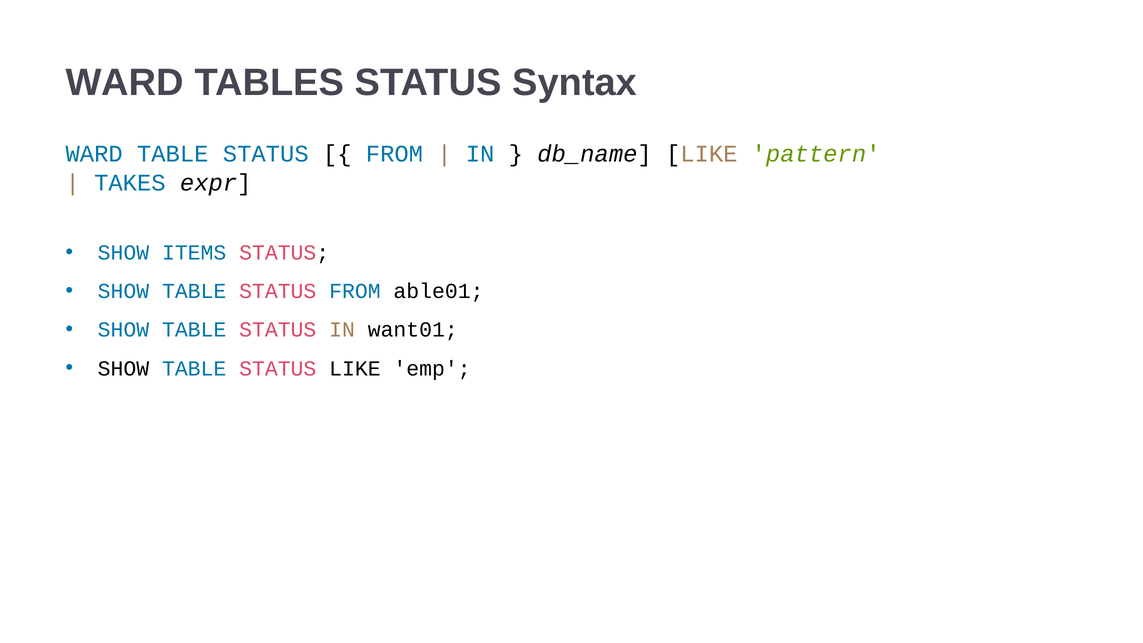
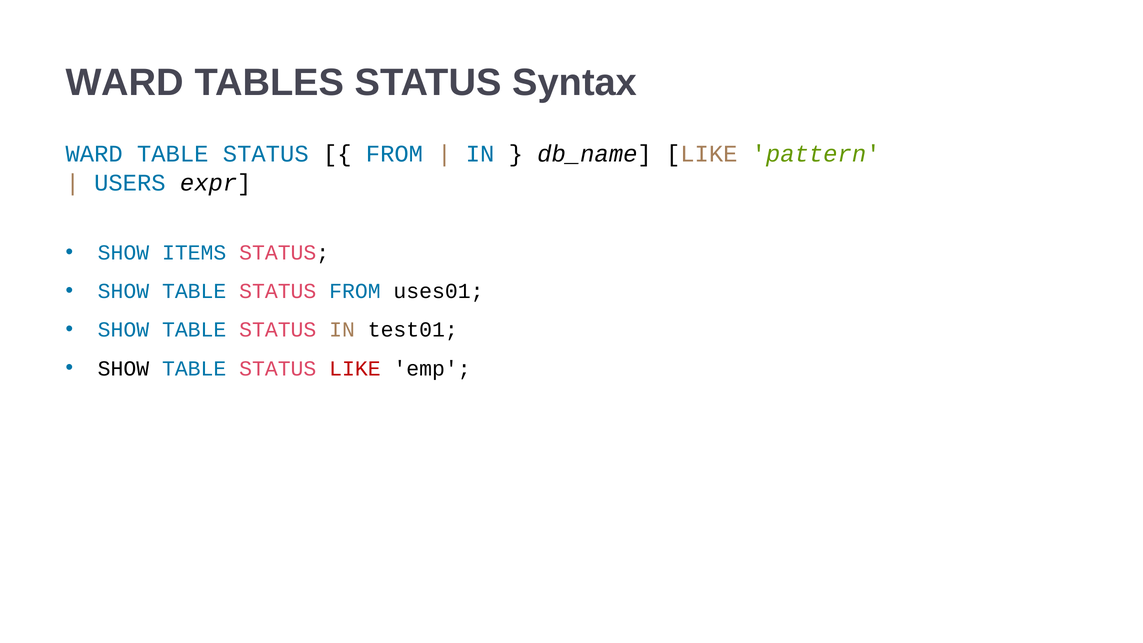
TAKES: TAKES -> USERS
able01: able01 -> uses01
want01: want01 -> test01
LIKE at (355, 368) colour: black -> red
